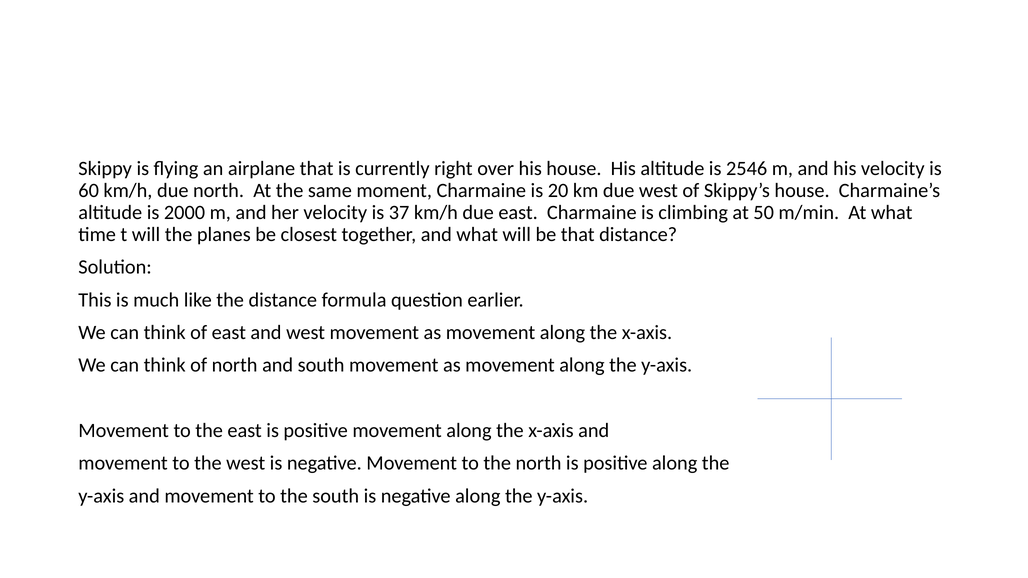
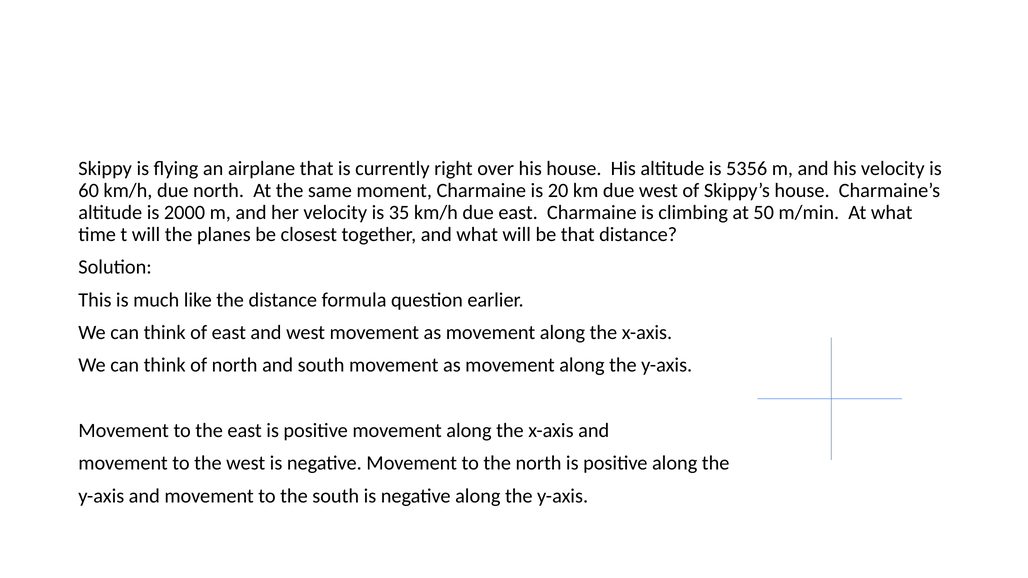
2546: 2546 -> 5356
37: 37 -> 35
